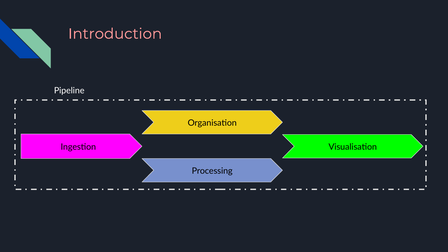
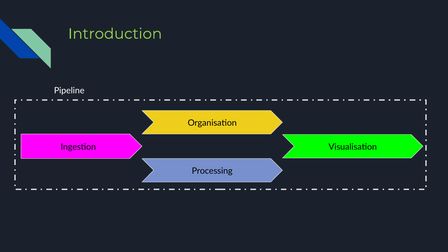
Introduction colour: pink -> light green
